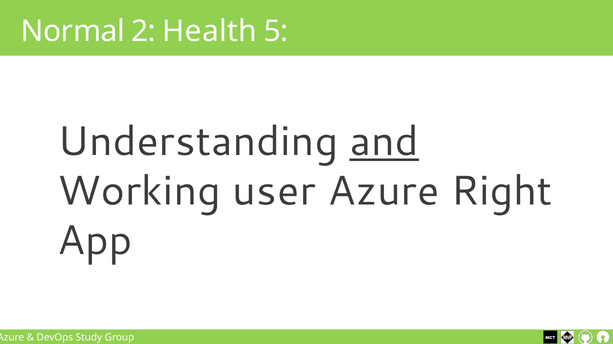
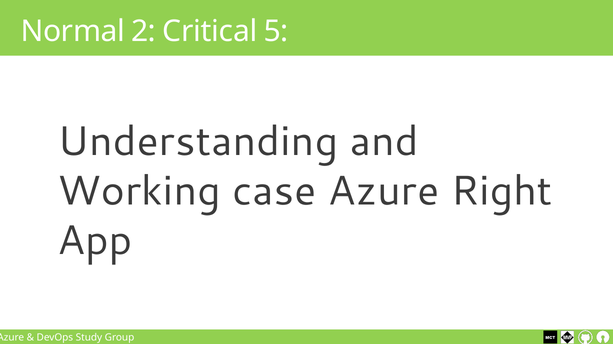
Health: Health -> Critical
and underline: present -> none
user: user -> case
